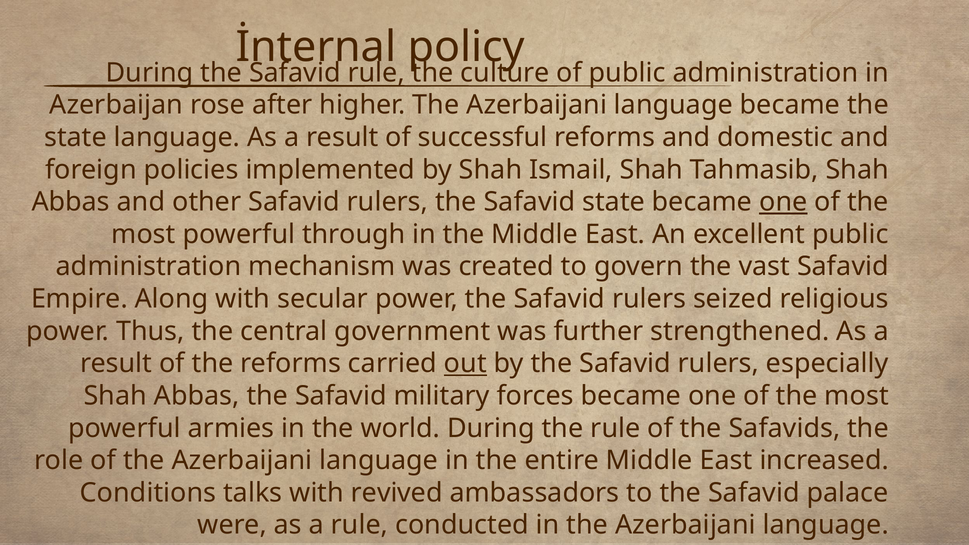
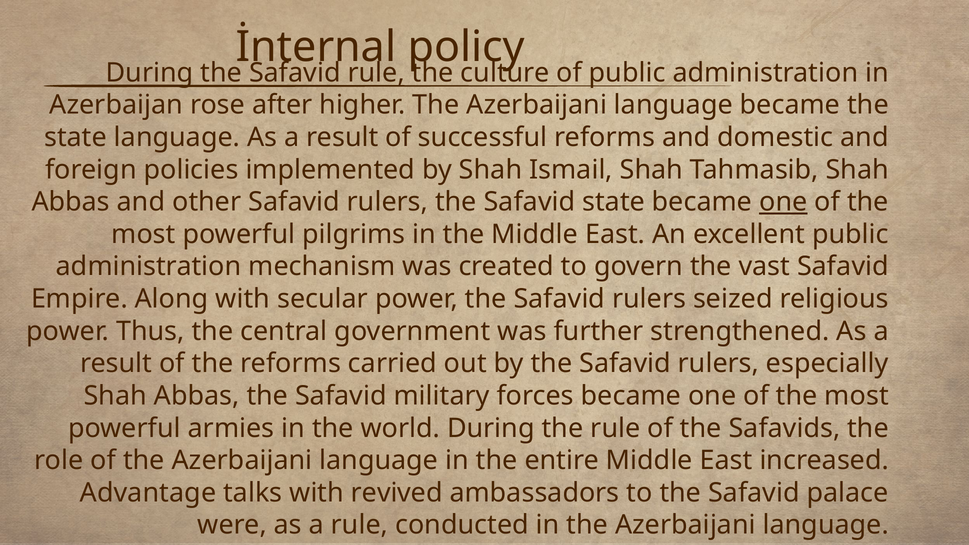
through: through -> pilgrims
out underline: present -> none
Conditions: Conditions -> Advantage
